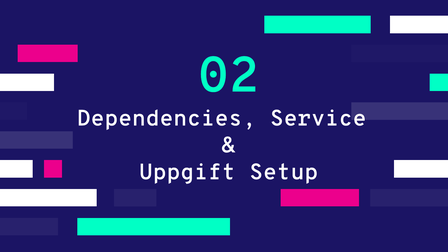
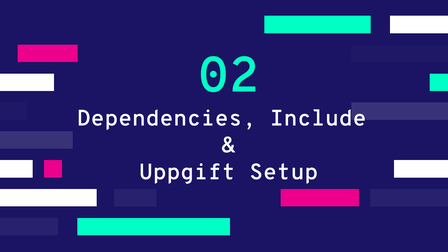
Service: Service -> Include
